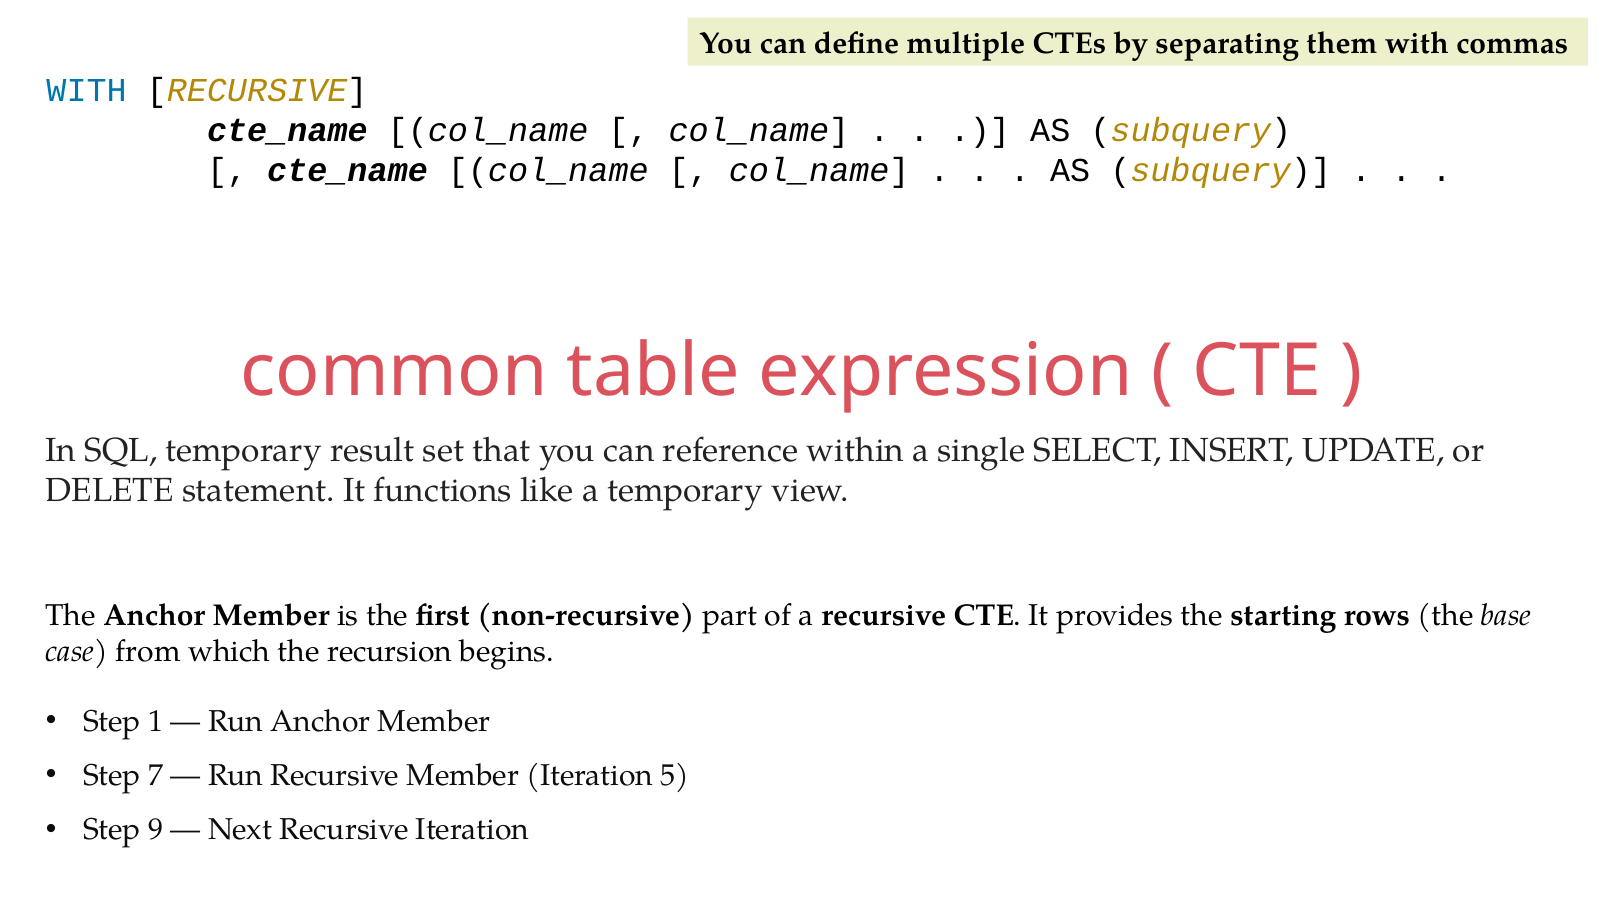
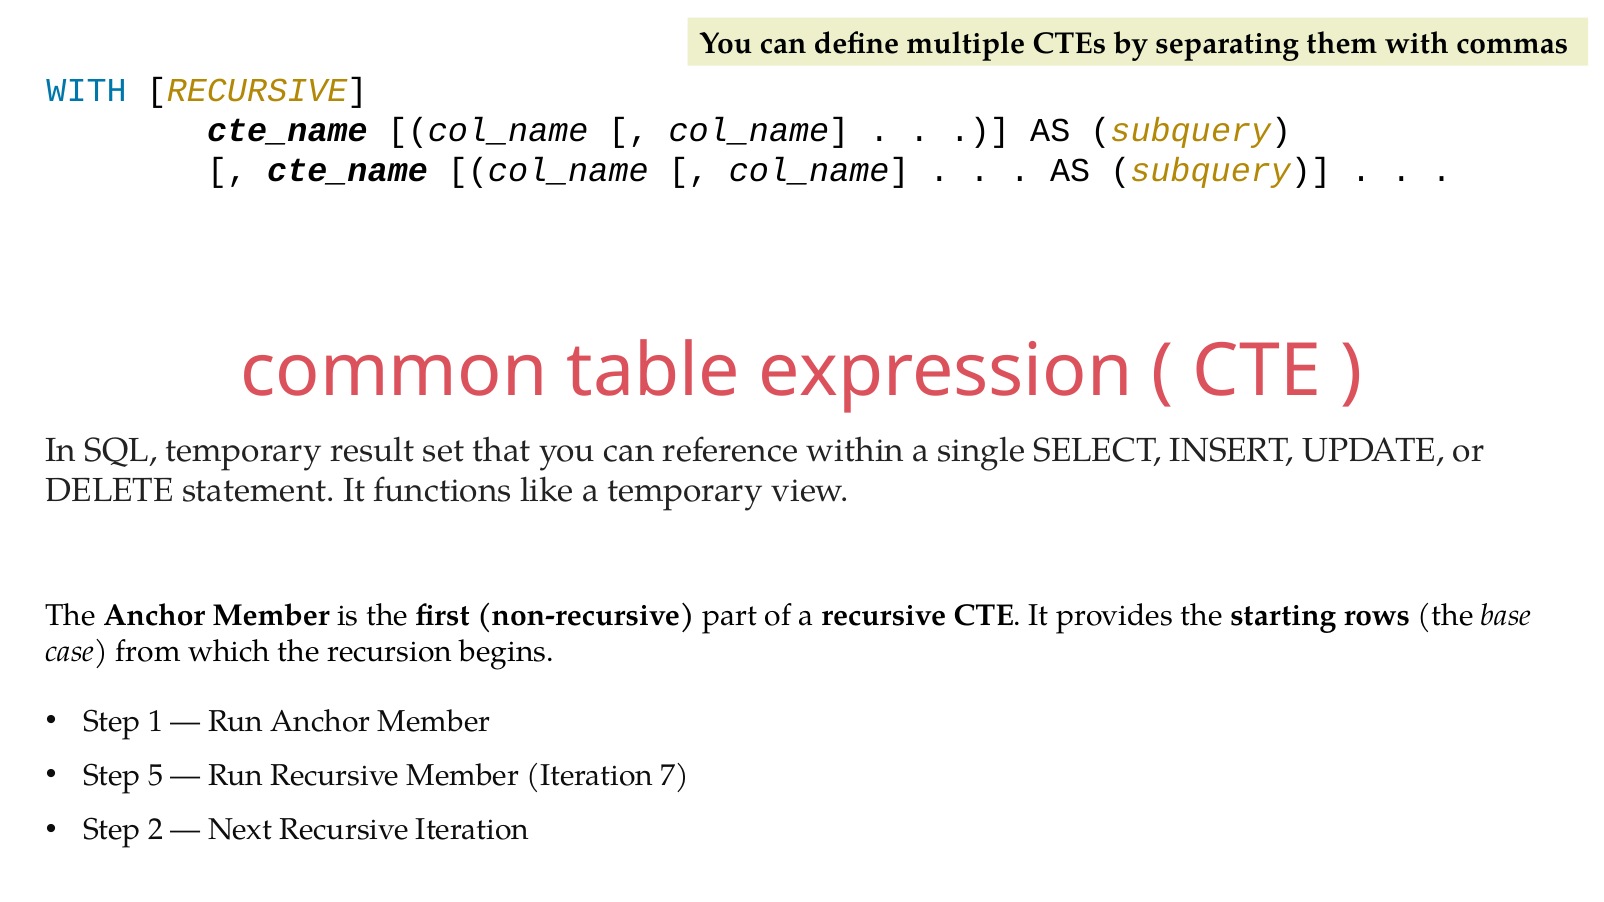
7: 7 -> 5
5: 5 -> 7
9: 9 -> 2
